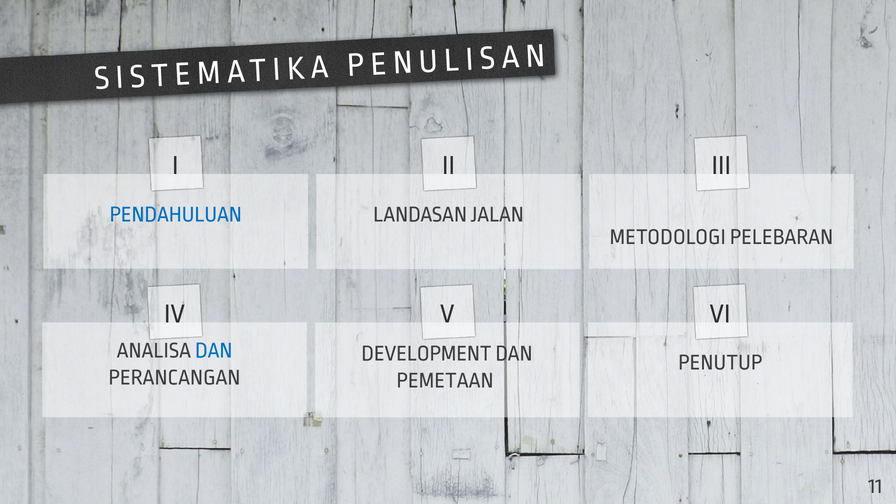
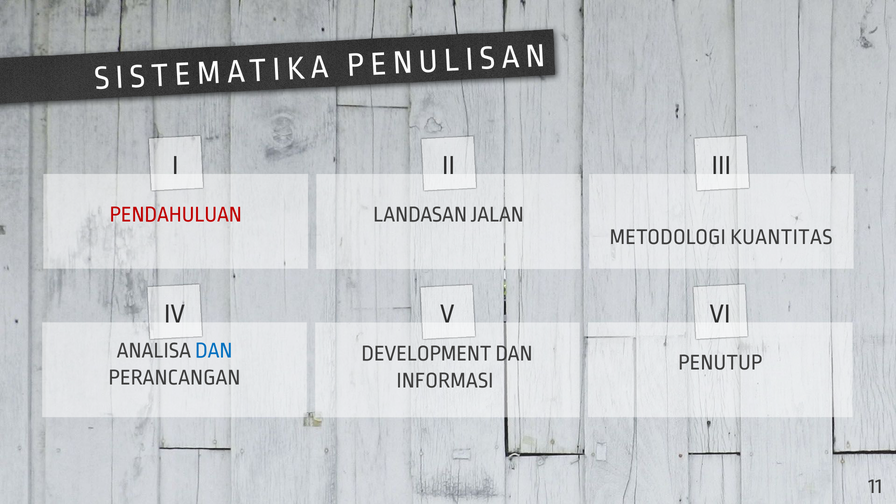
PENDAHULUAN colour: blue -> red
PELEBARAN: PELEBARAN -> KUANTITAS
PEMETAAN: PEMETAAN -> INFORMASI
